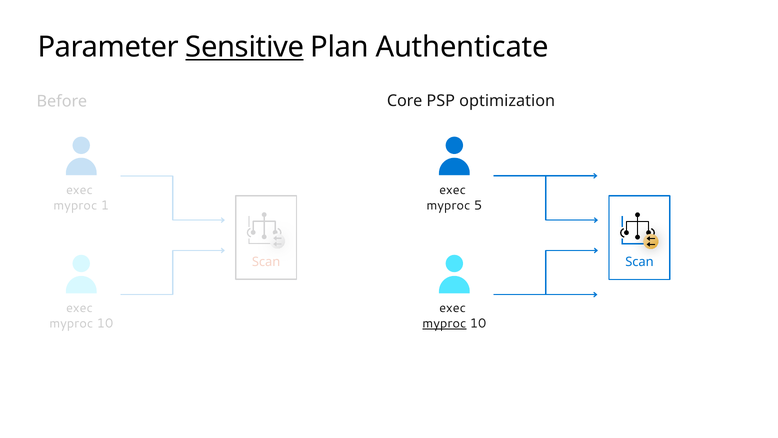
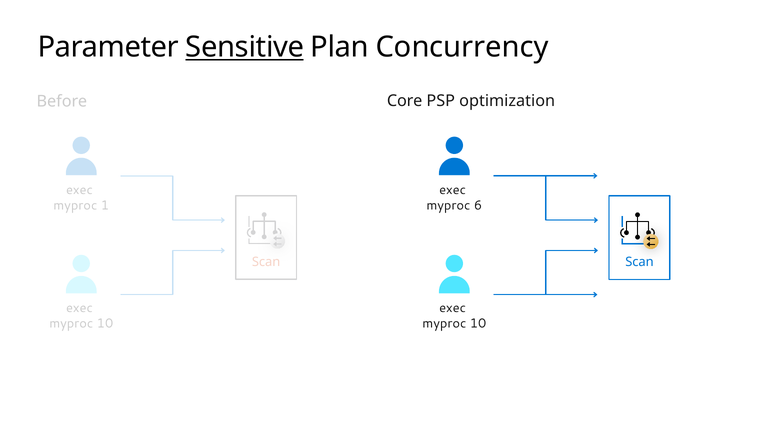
Authenticate: Authenticate -> Concurrency
5: 5 -> 6
myproc at (444, 323) underline: present -> none
